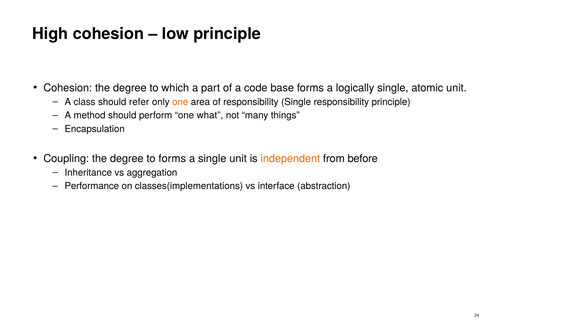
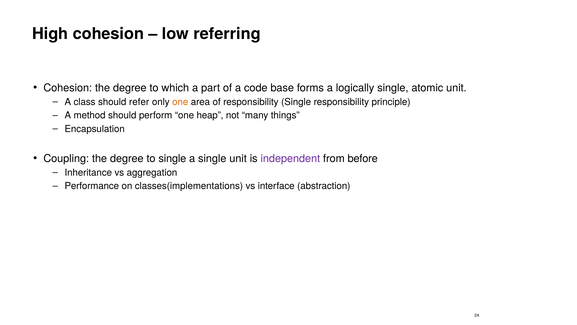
low principle: principle -> referring
what: what -> heap
to forms: forms -> single
independent colour: orange -> purple
